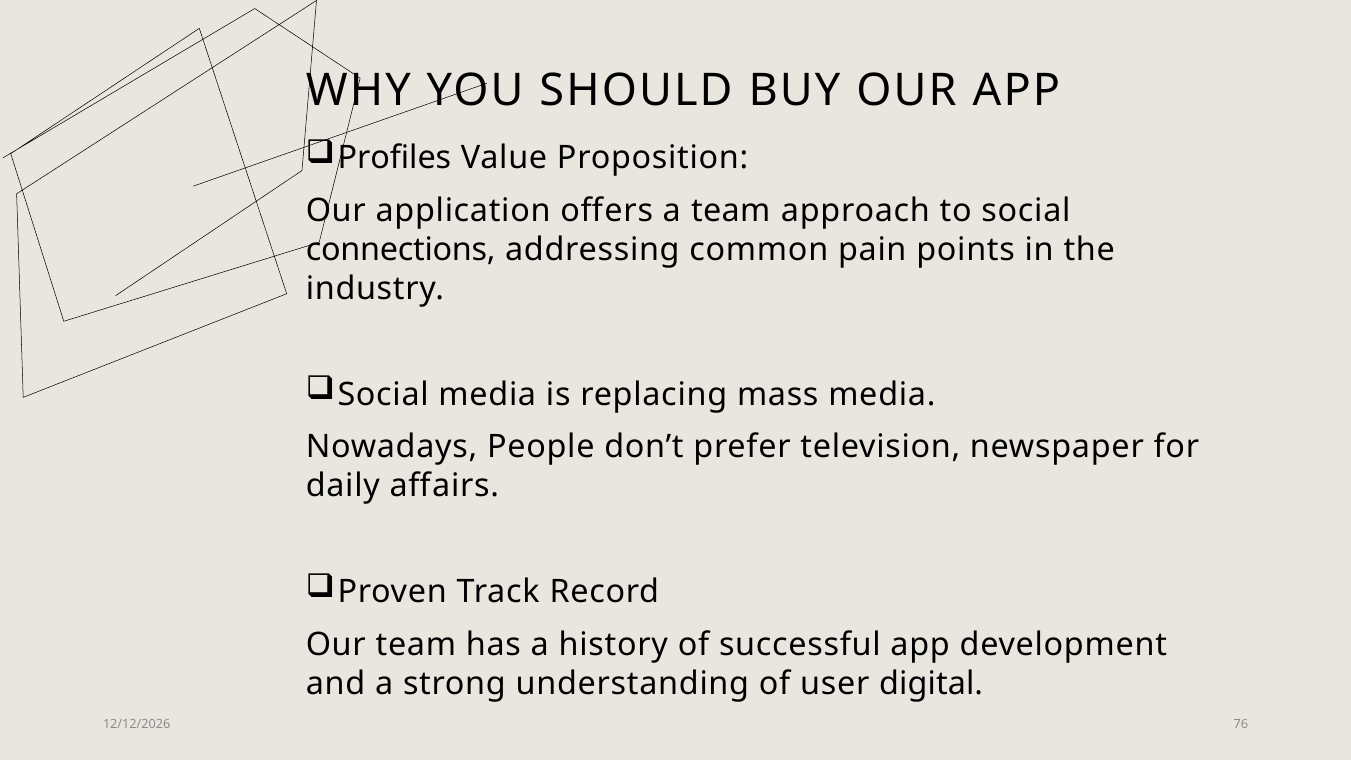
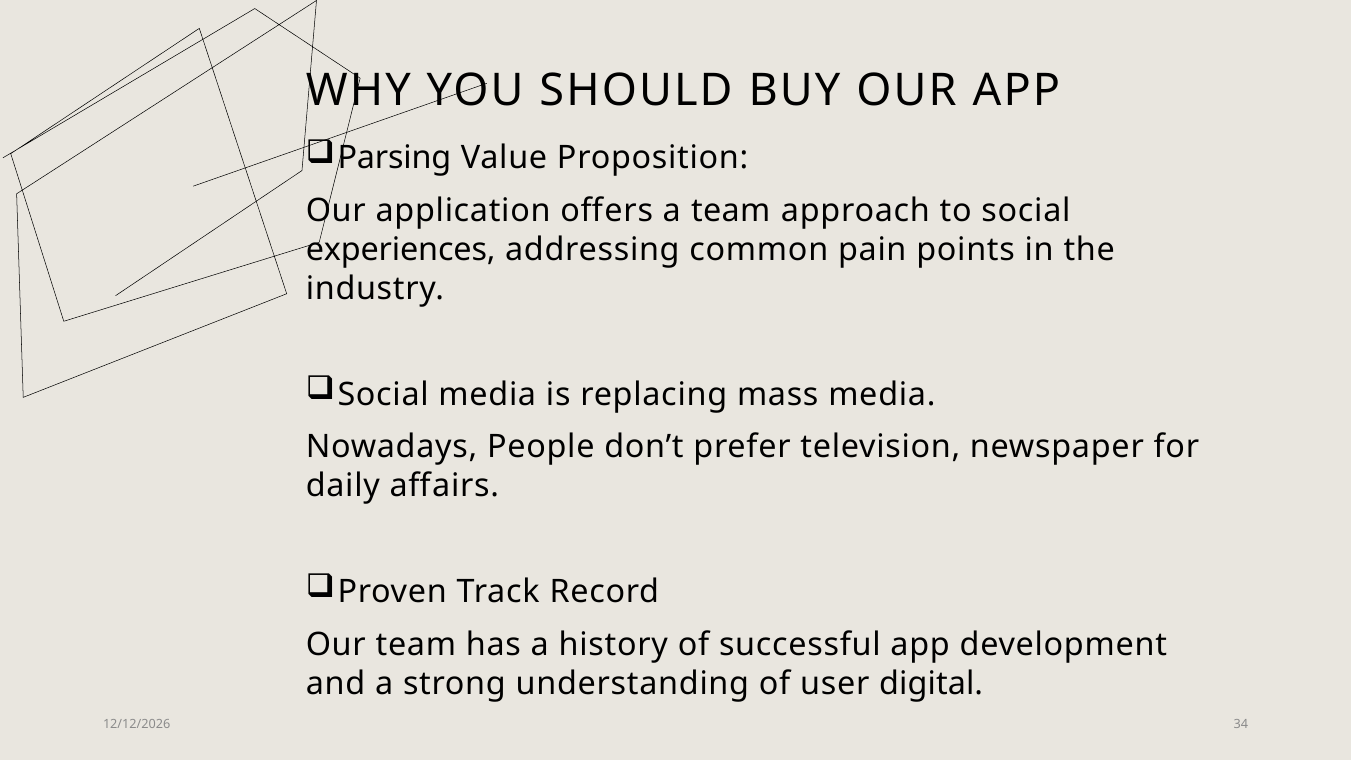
Profiles: Profiles -> Parsing
connections: connections -> experiences
76: 76 -> 34
